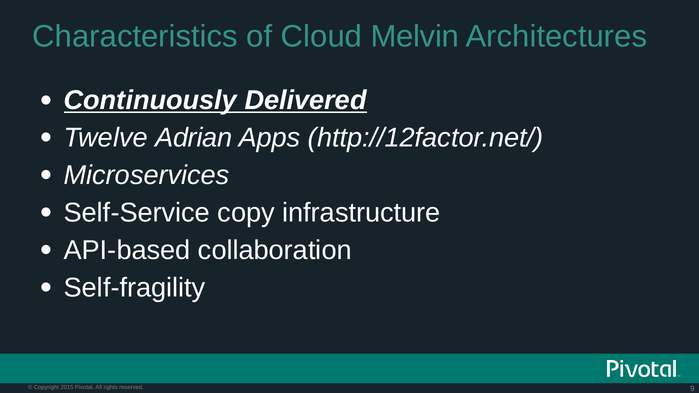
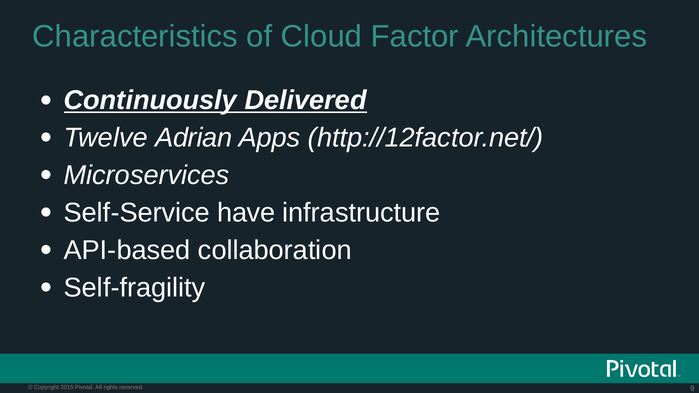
Melvin: Melvin -> Factor
copy: copy -> have
